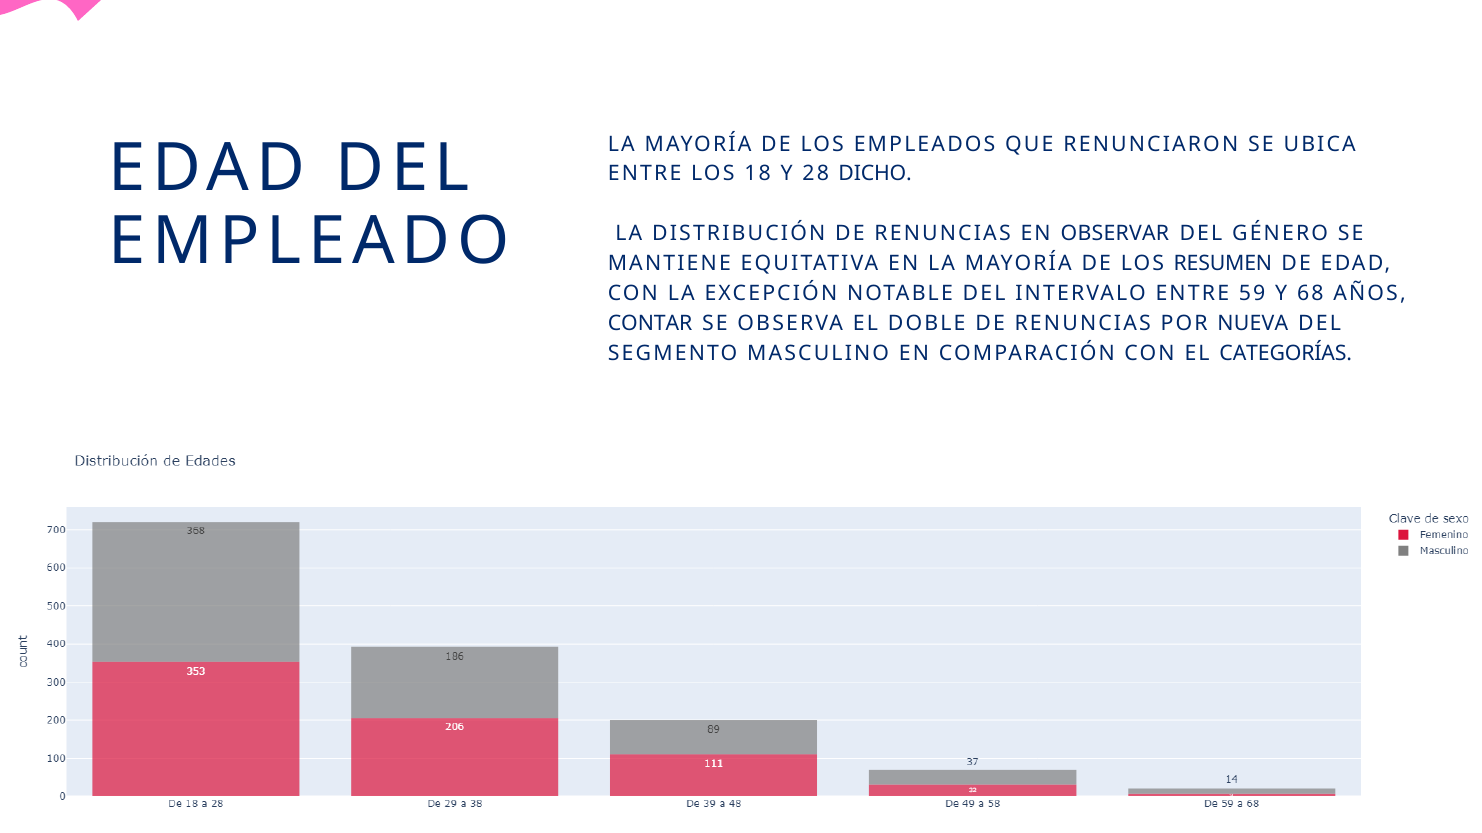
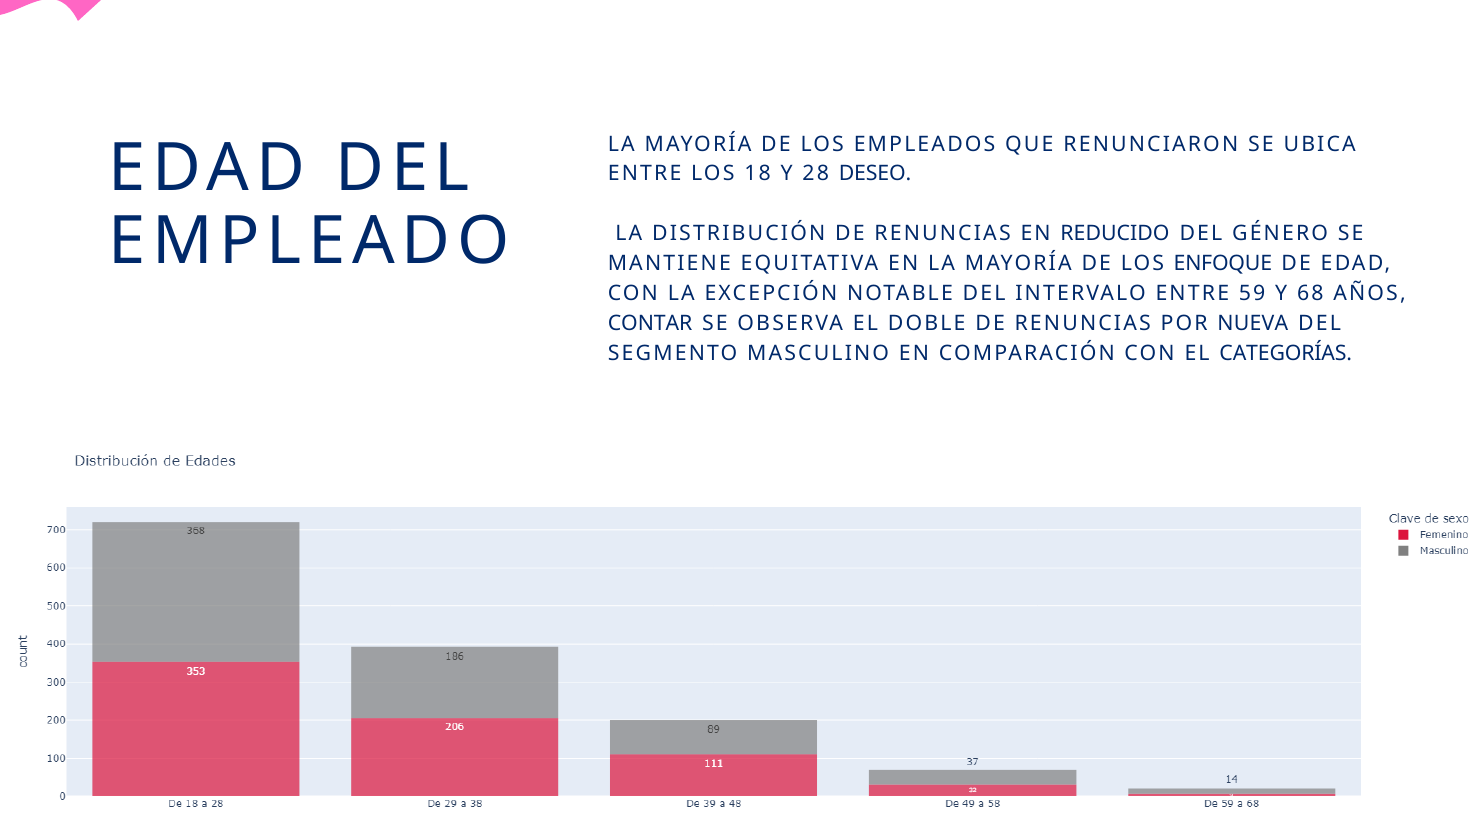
DICHO: DICHO -> DESEO
OBSERVAR: OBSERVAR -> REDUCIDO
RESUMEN: RESUMEN -> ENFOQUE
